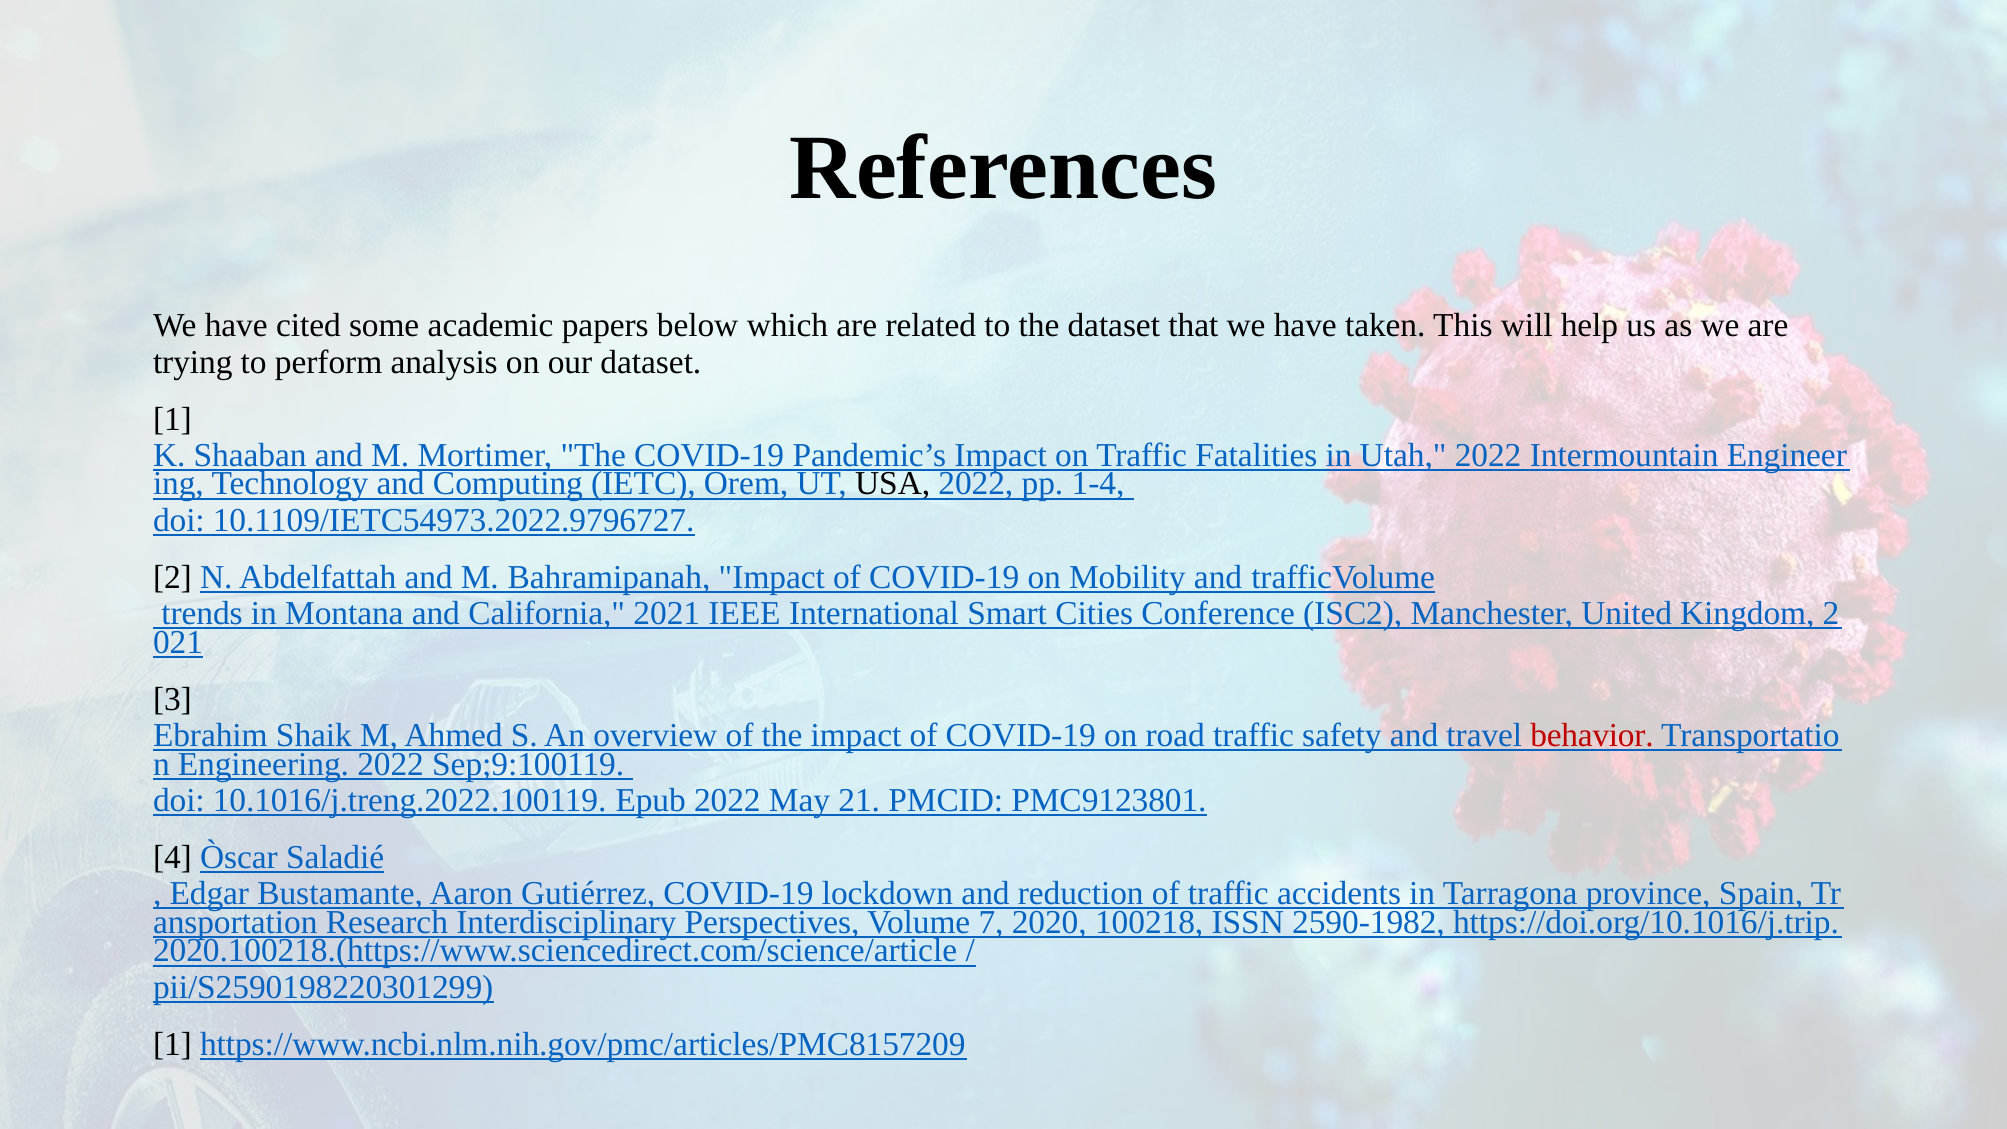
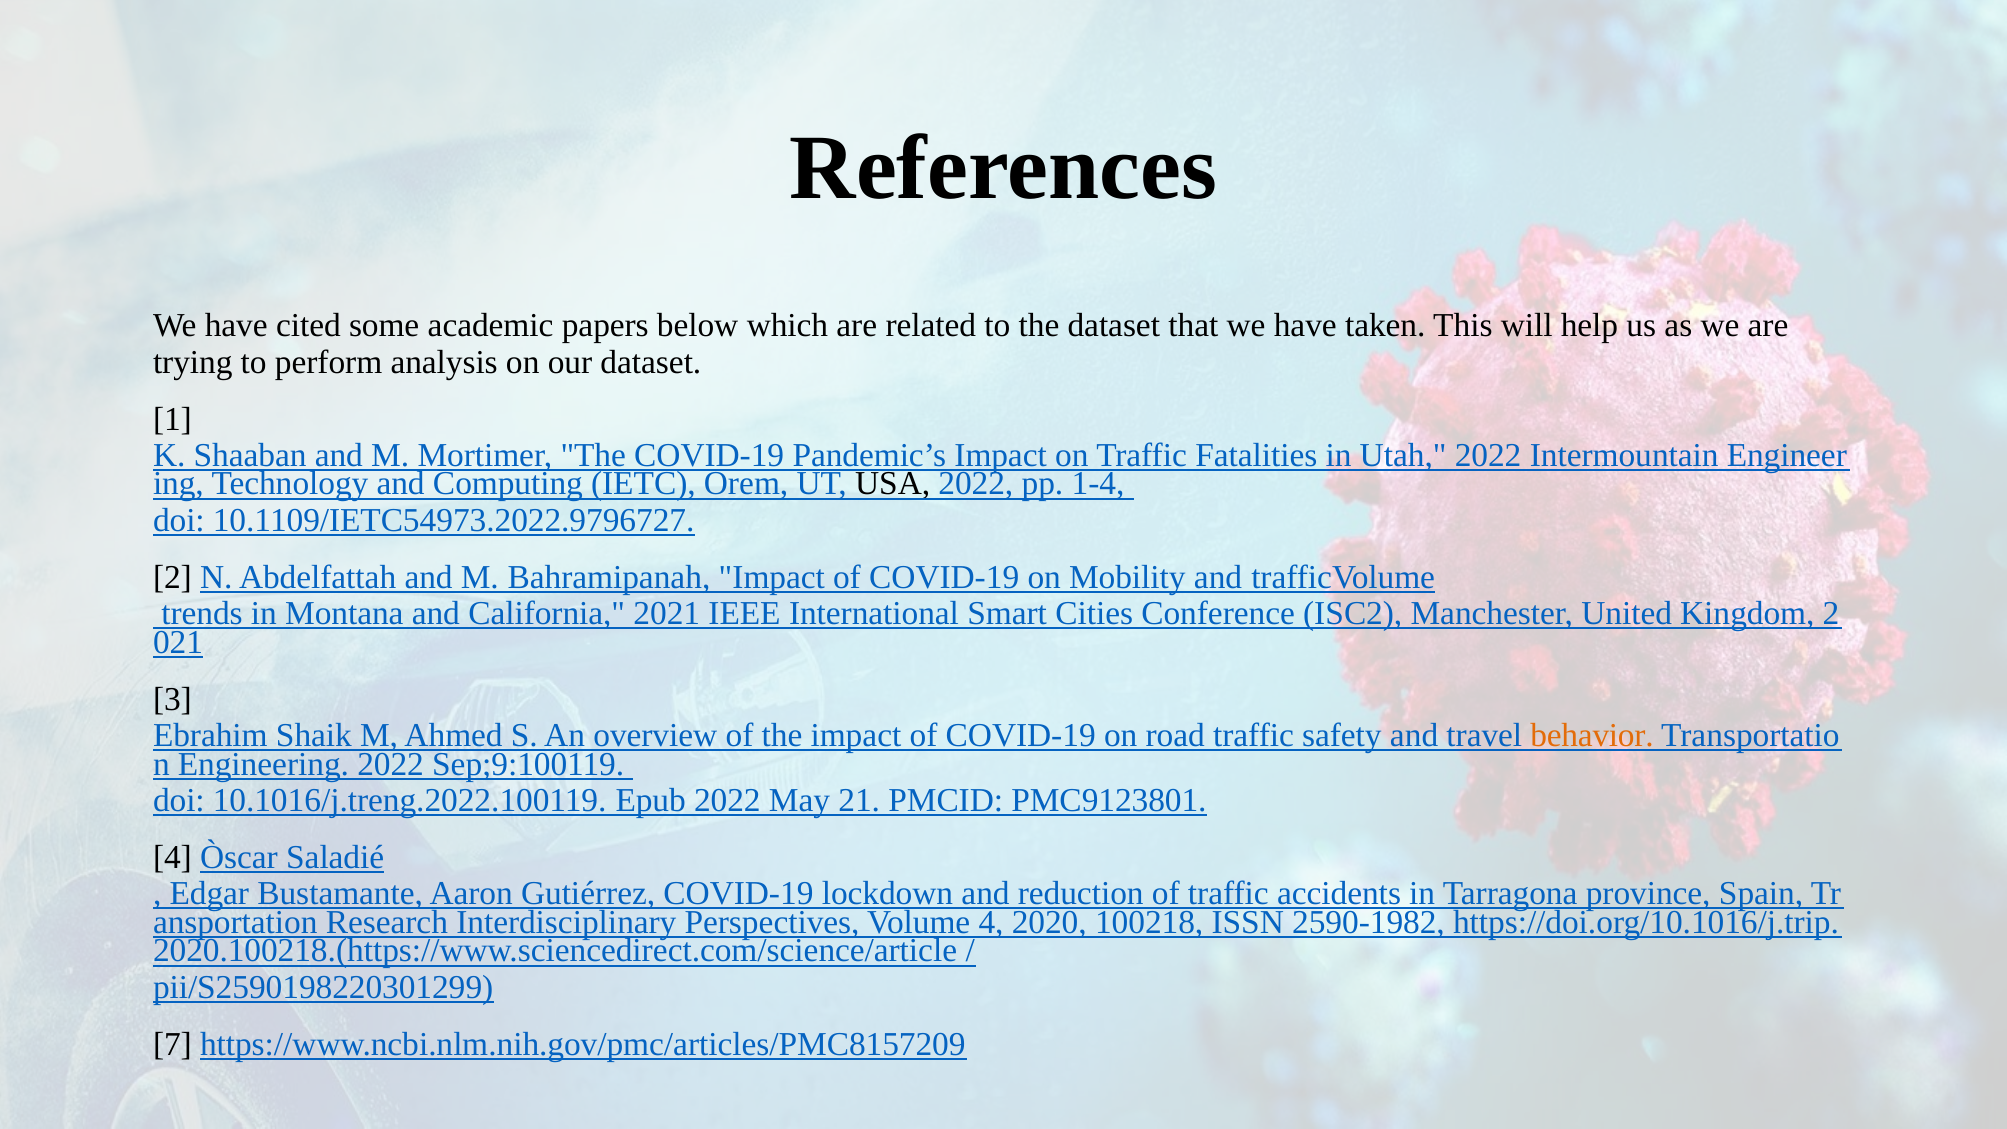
behavior colour: red -> orange
Volume 7: 7 -> 4
1 at (172, 1044): 1 -> 7
